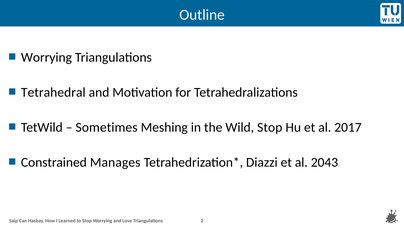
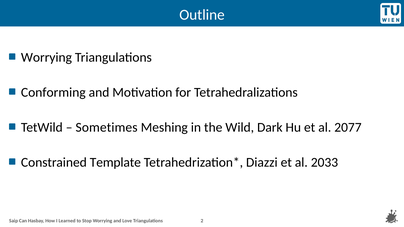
Tetrahedral: Tetrahedral -> Conforming
Wild Stop: Stop -> Dark
2017: 2017 -> 2077
Manages: Manages -> Template
2043: 2043 -> 2033
